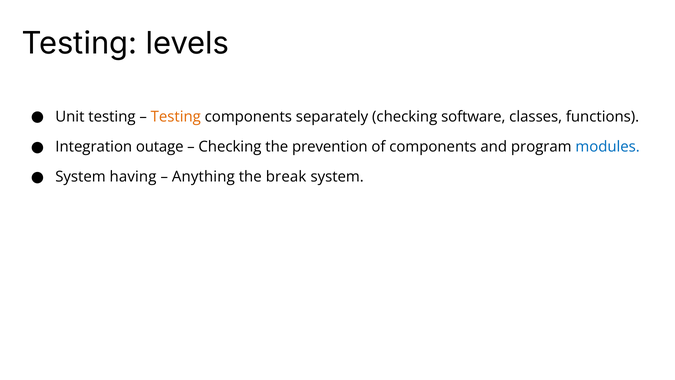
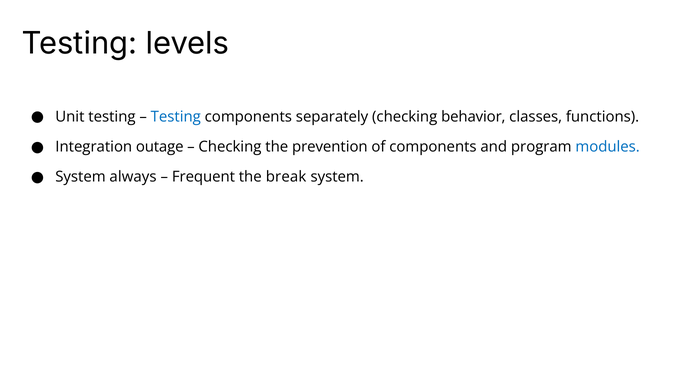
Testing at (176, 117) colour: orange -> blue
software: software -> behavior
having: having -> always
Anything: Anything -> Frequent
